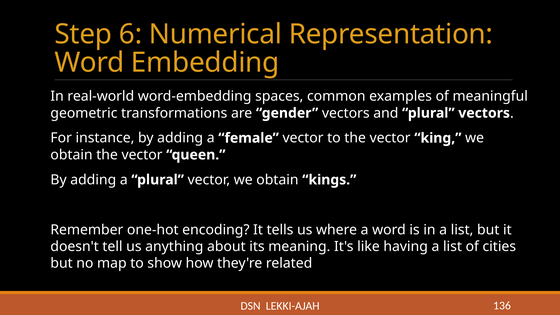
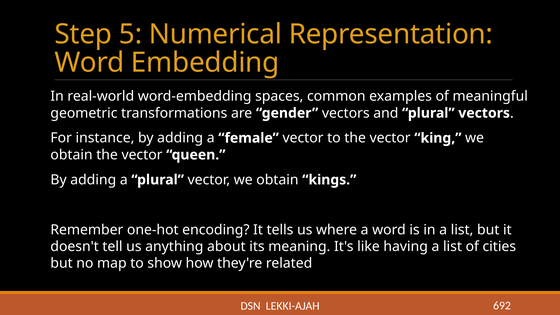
6: 6 -> 5
136: 136 -> 692
